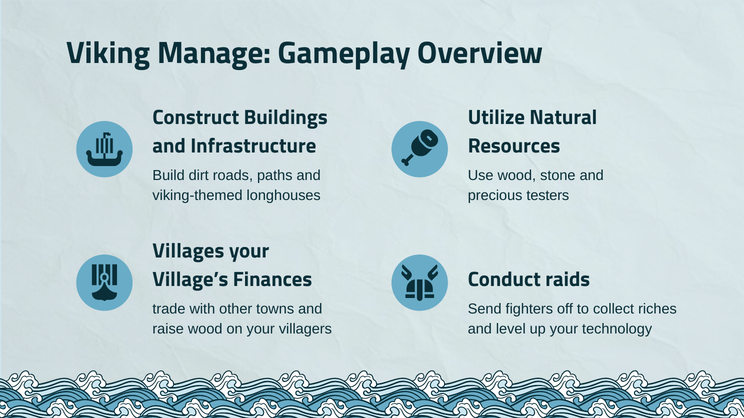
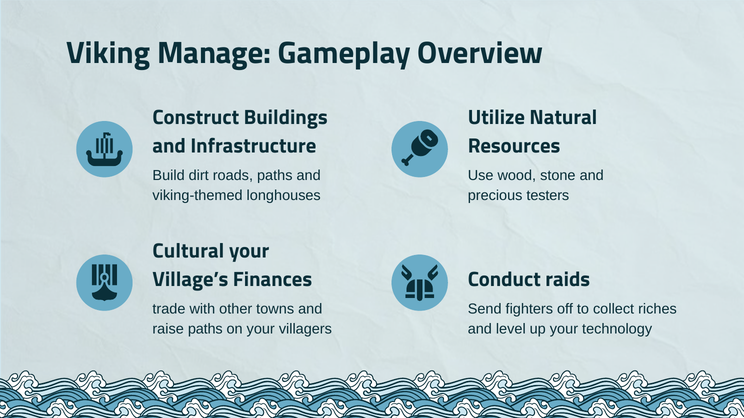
Villages: Villages -> Cultural
raise wood: wood -> paths
